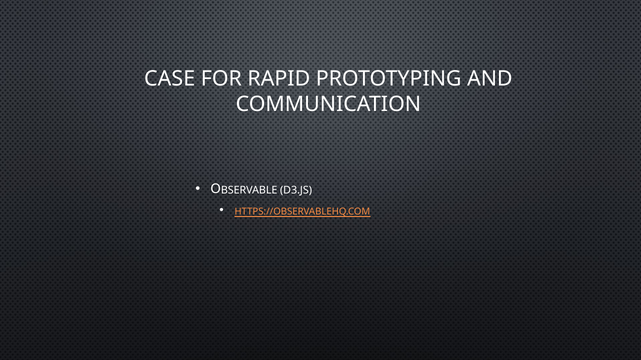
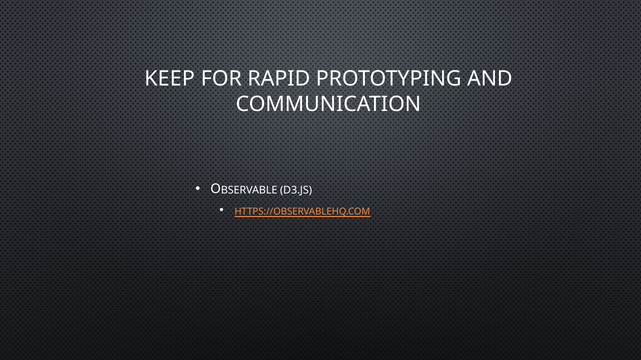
CASE: CASE -> KEEP
